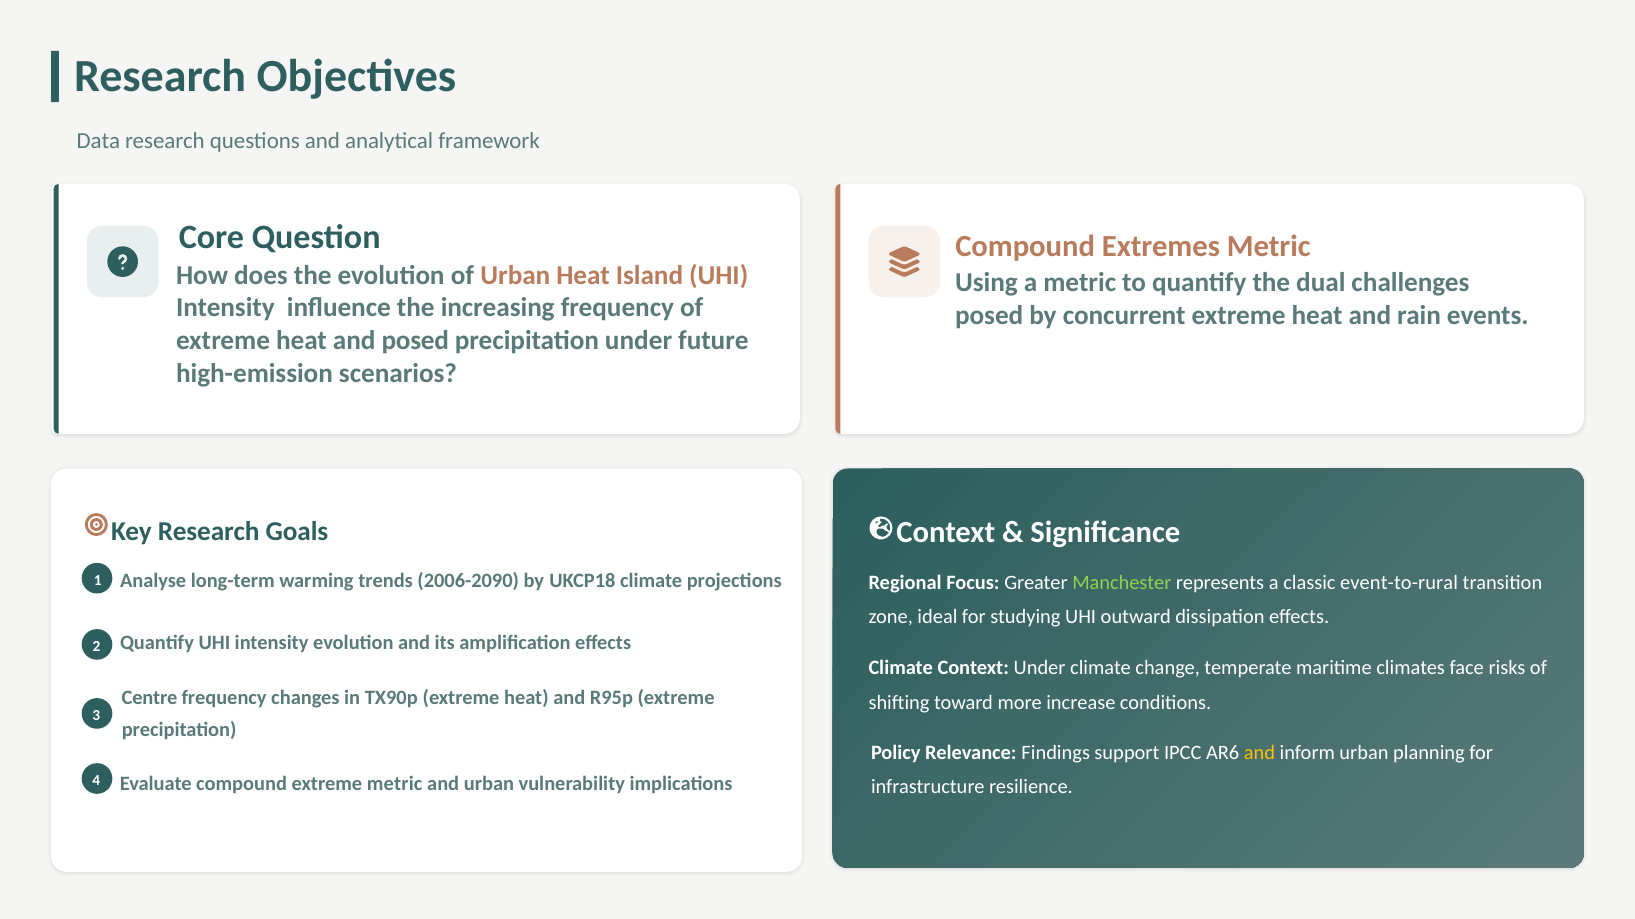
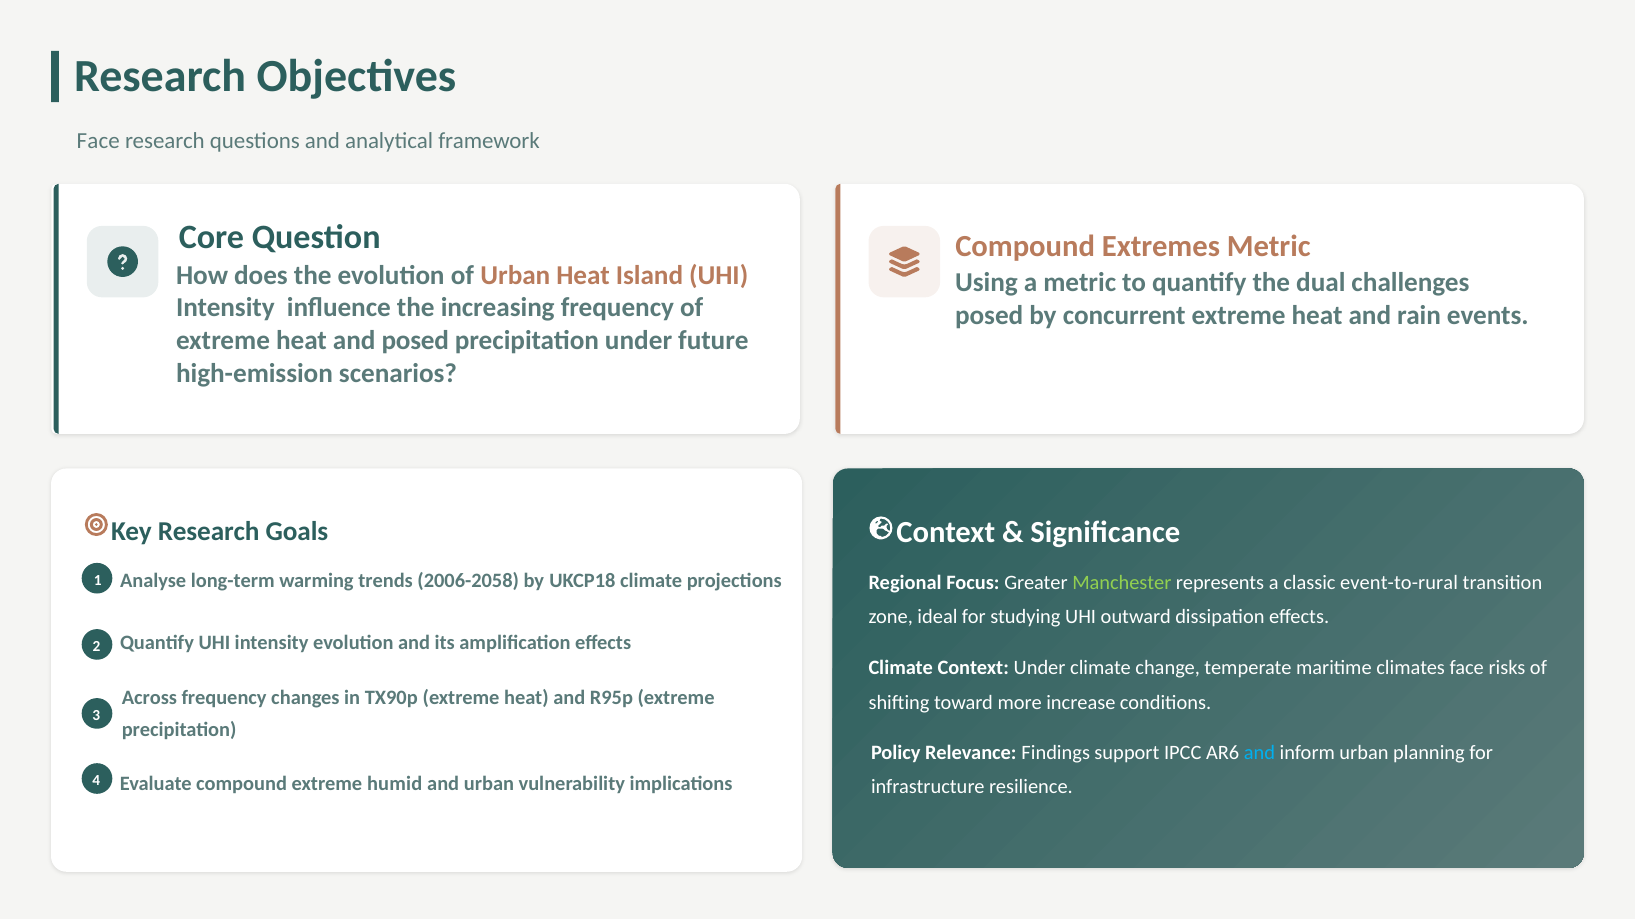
Data at (98, 141): Data -> Face
2006-2090: 2006-2090 -> 2006-2058
Centre: Centre -> Across
and at (1259, 753) colour: yellow -> light blue
extreme metric: metric -> humid
